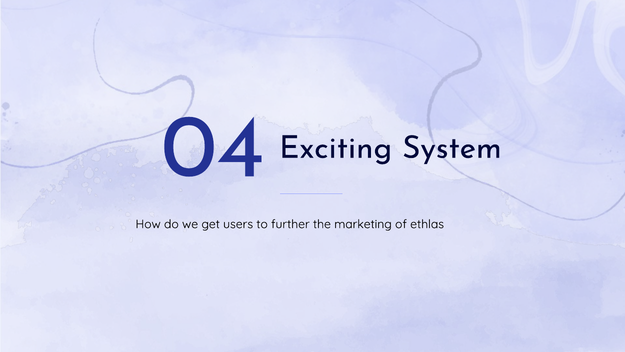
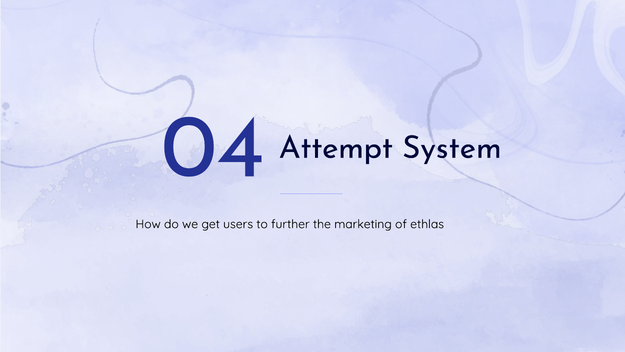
Exciting: Exciting -> Attempt
